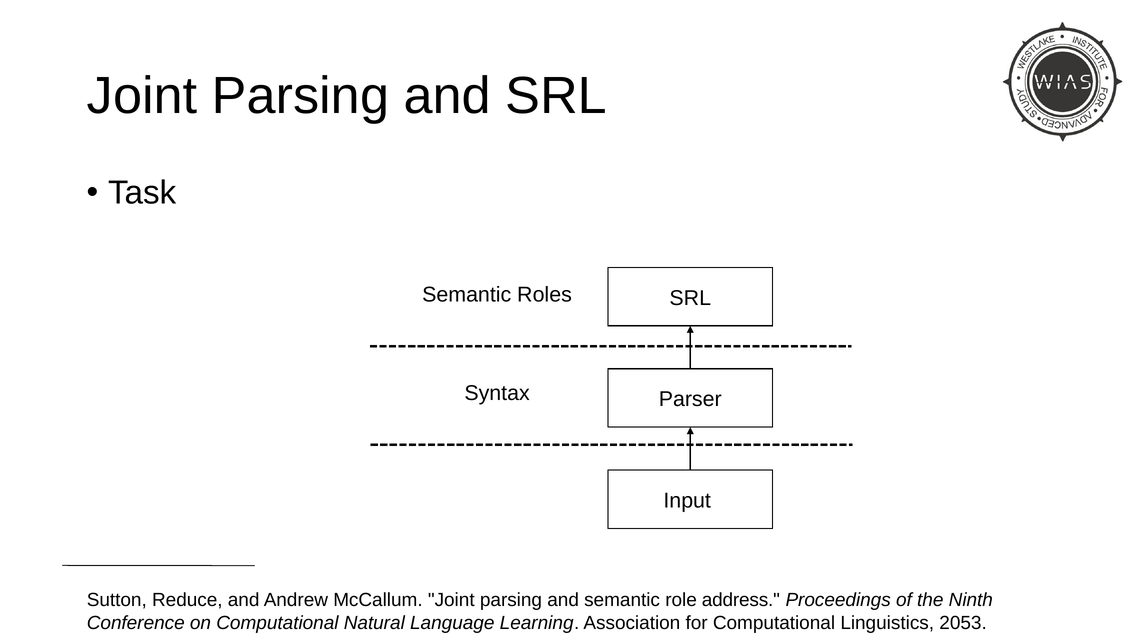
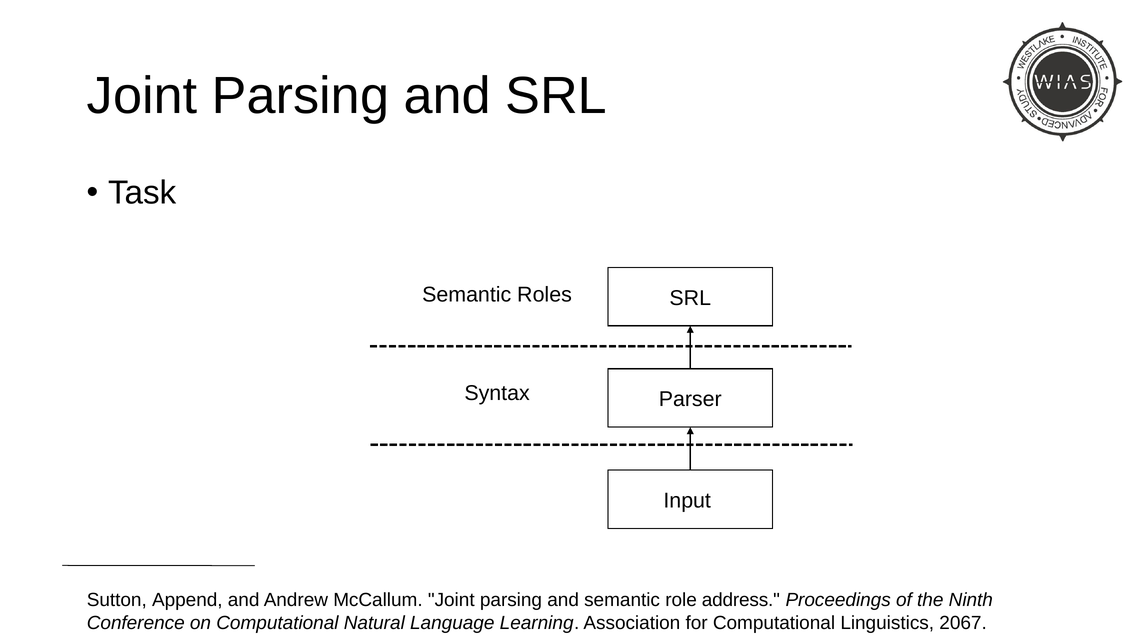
Reduce: Reduce -> Append
2053: 2053 -> 2067
